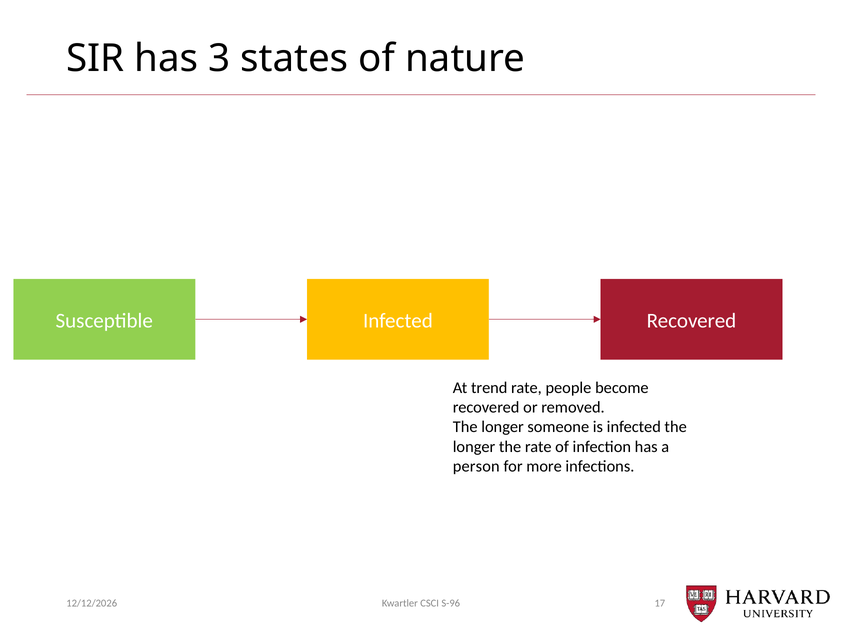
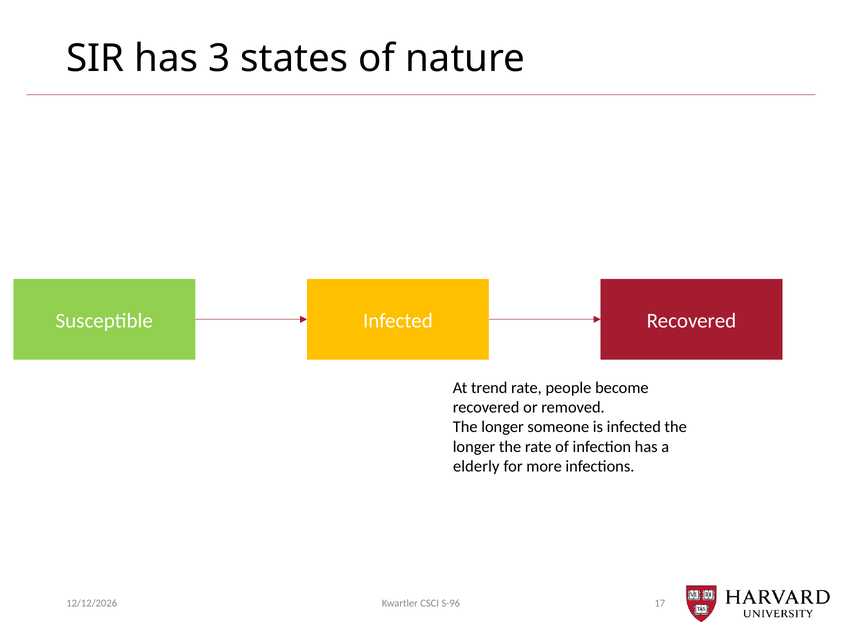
person: person -> elderly
